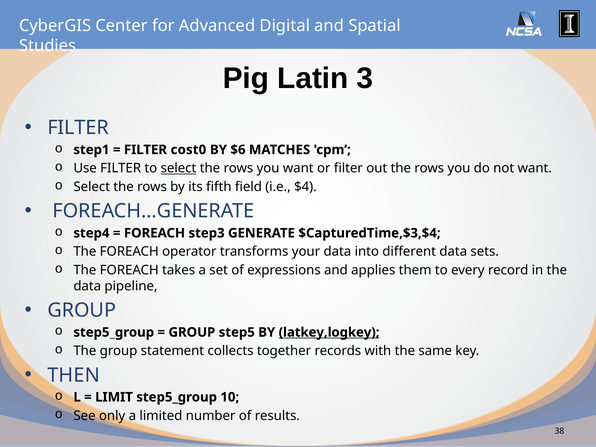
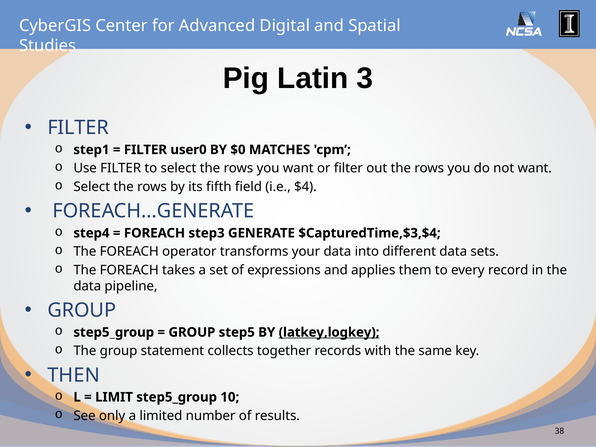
cost0: cost0 -> user0
$6: $6 -> $0
select at (178, 168) underline: present -> none
